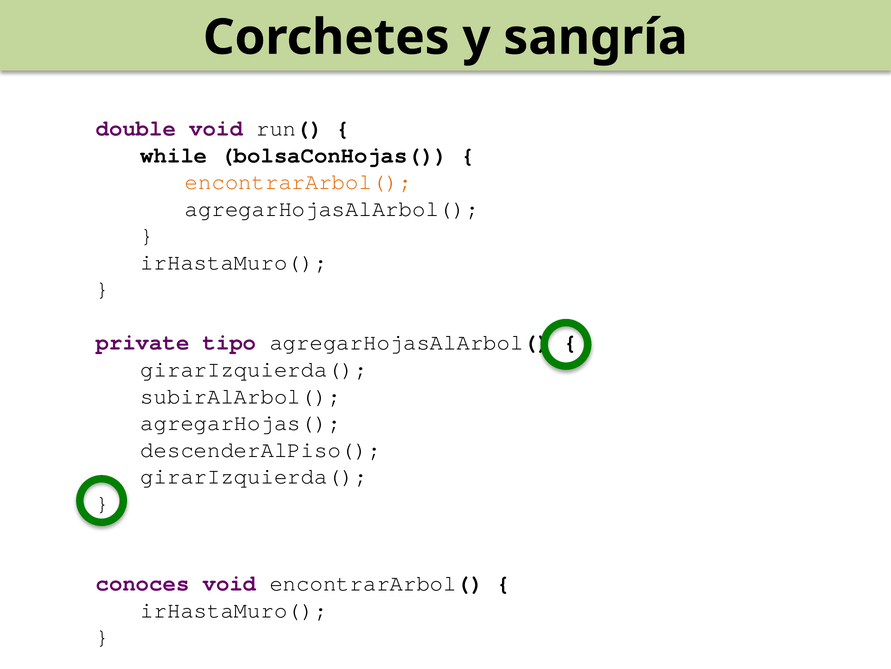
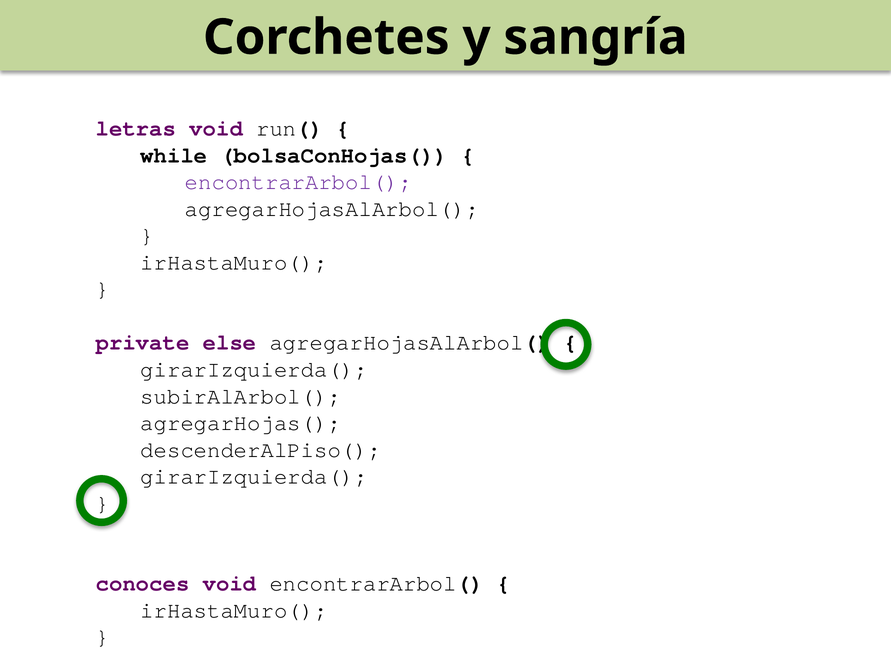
double: double -> letras
encontrarArbol( at (299, 182) colour: orange -> purple
tipo: tipo -> else
